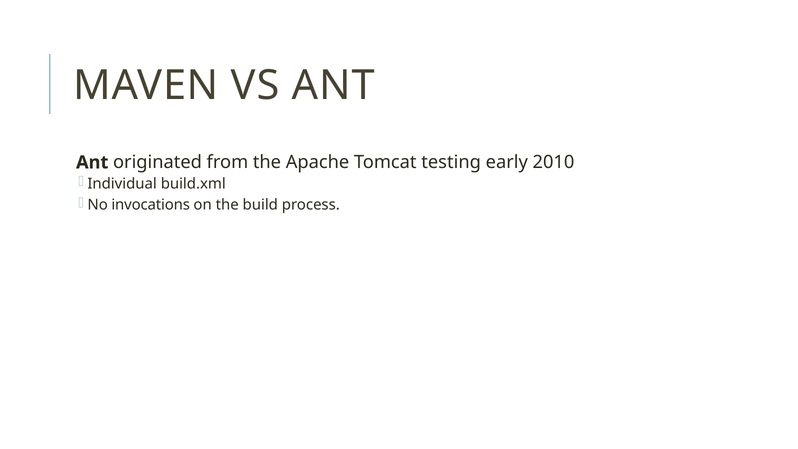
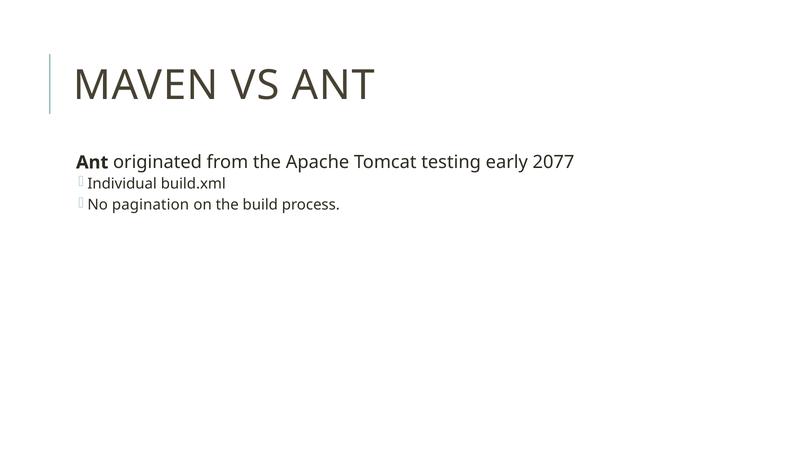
2010: 2010 -> 2077
invocations: invocations -> pagination
